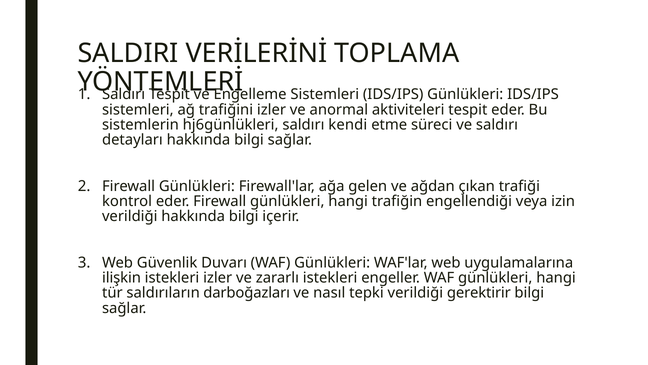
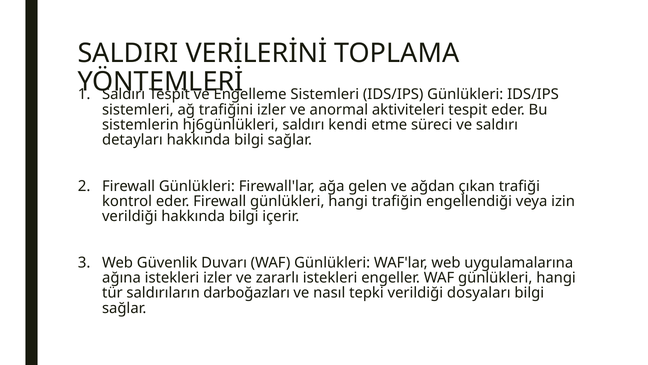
ilişkin: ilişkin -> ağına
gerektirir: gerektirir -> dosyaları
